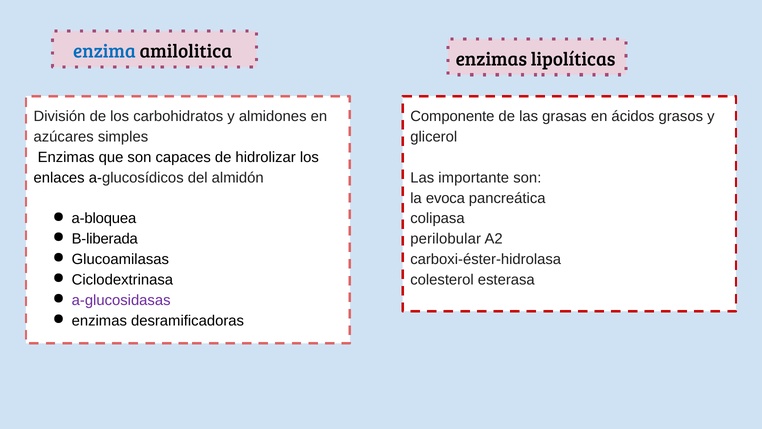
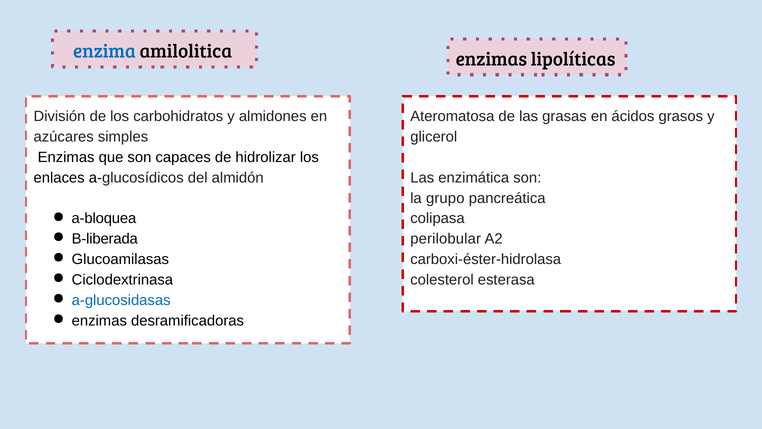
Componente: Componente -> Ateromatosa
importante: importante -> enzimática
evoca: evoca -> grupo
a-glucosidasas colour: purple -> blue
